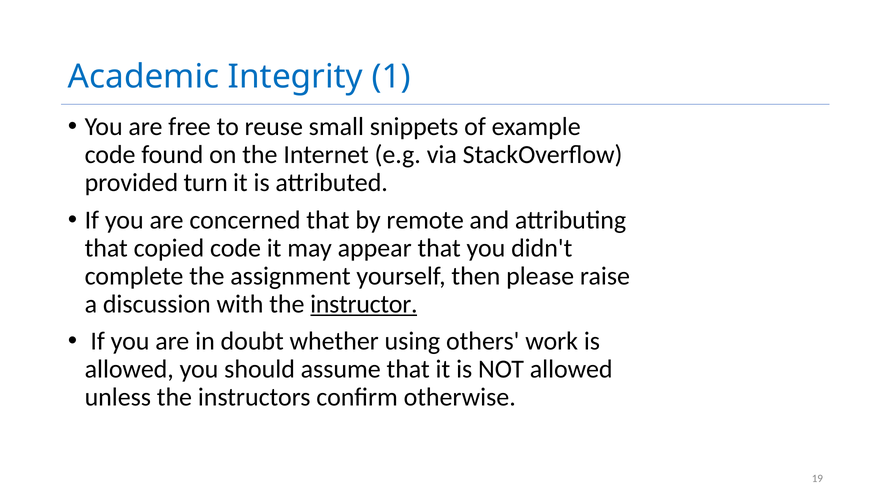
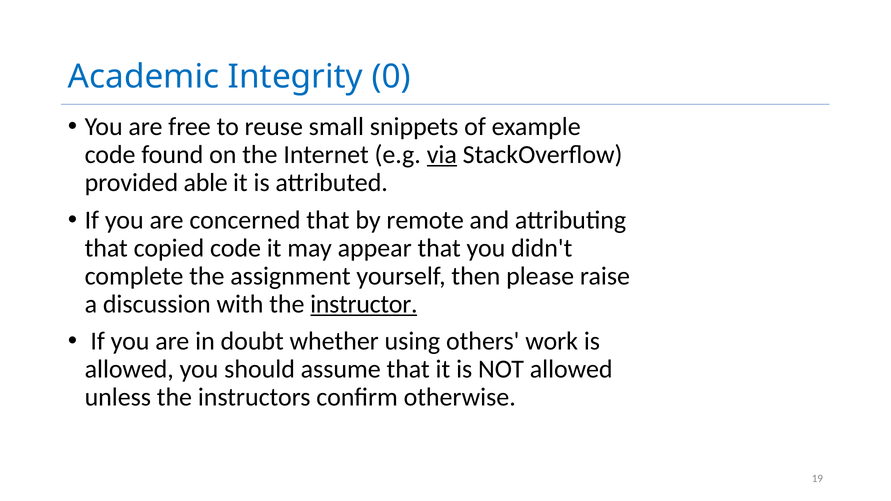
1: 1 -> 0
via underline: none -> present
turn: turn -> able
